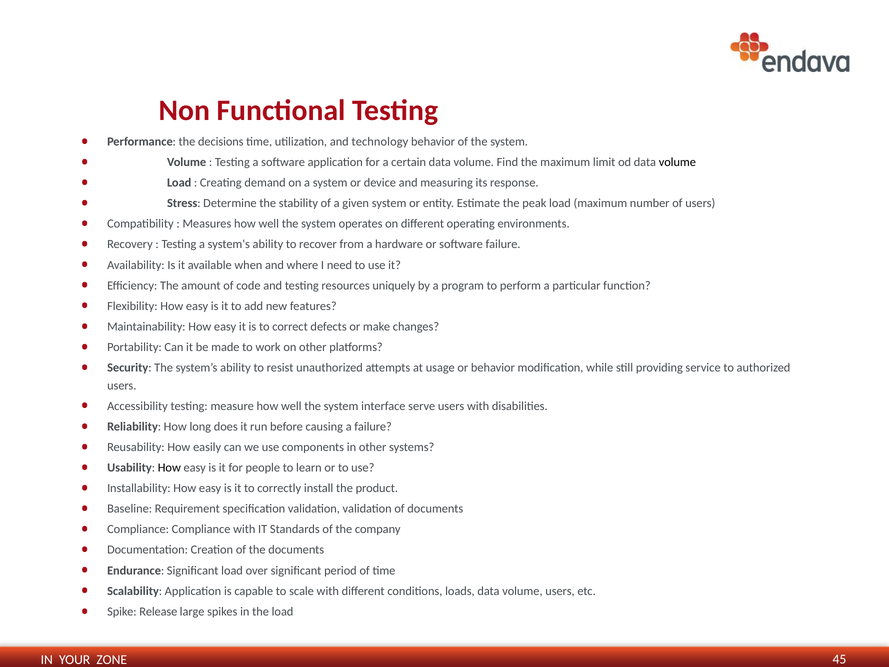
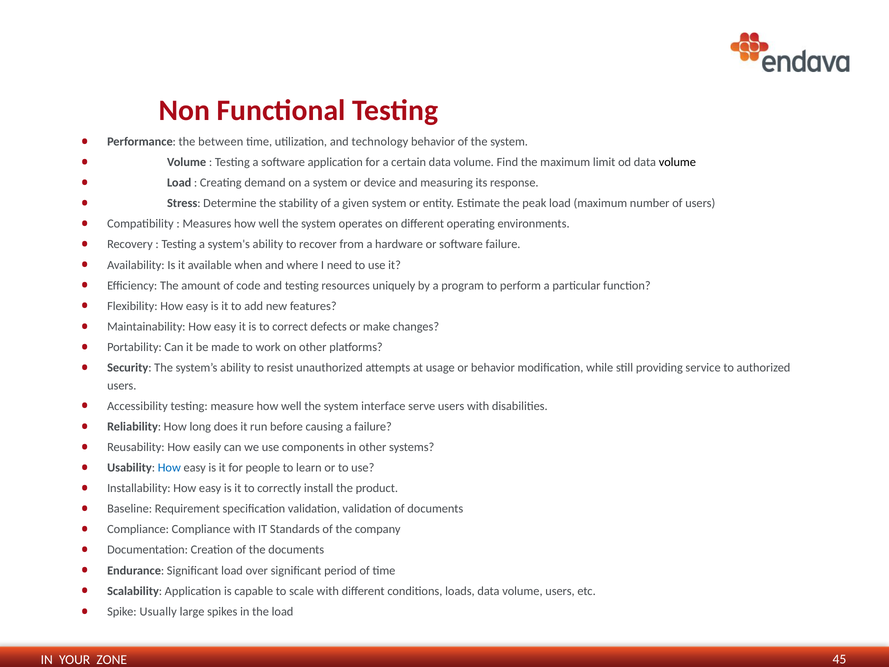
decisions: decisions -> between
How at (169, 468) colour: black -> blue
Release: Release -> Usually
